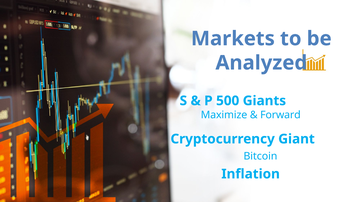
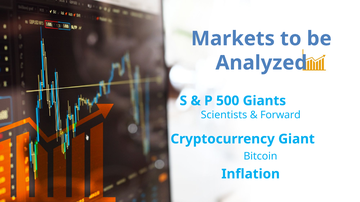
Maximize: Maximize -> Scientists
